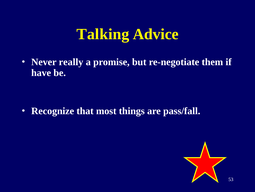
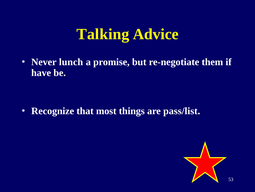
really: really -> lunch
pass/fall: pass/fall -> pass/list
